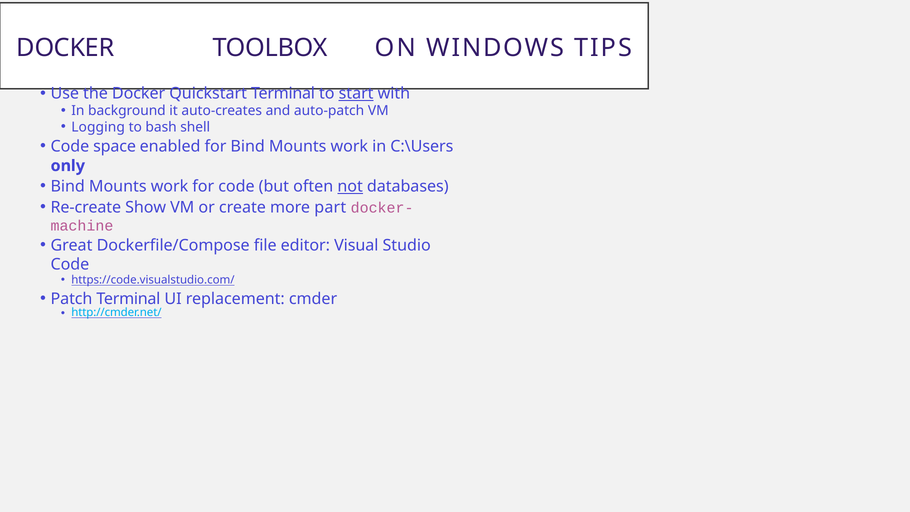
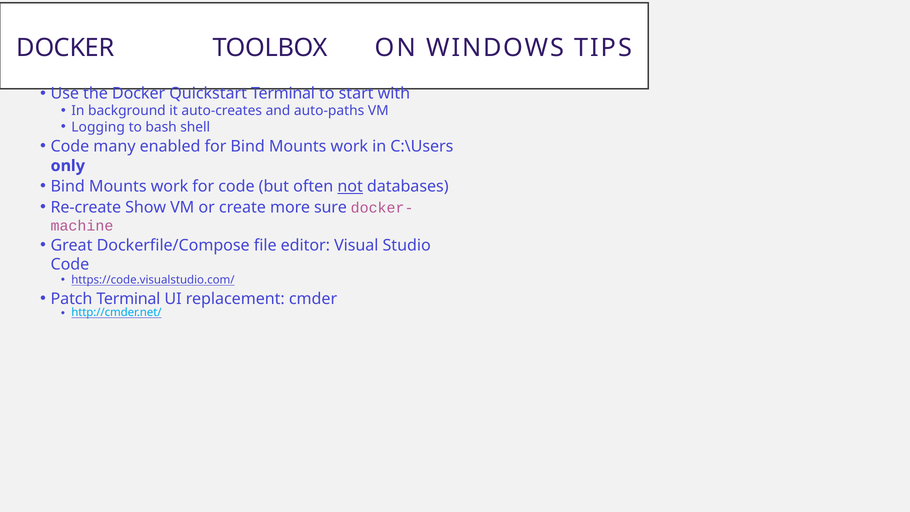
start underline: present -> none
auto-patch: auto-patch -> auto-paths
space: space -> many
part: part -> sure
